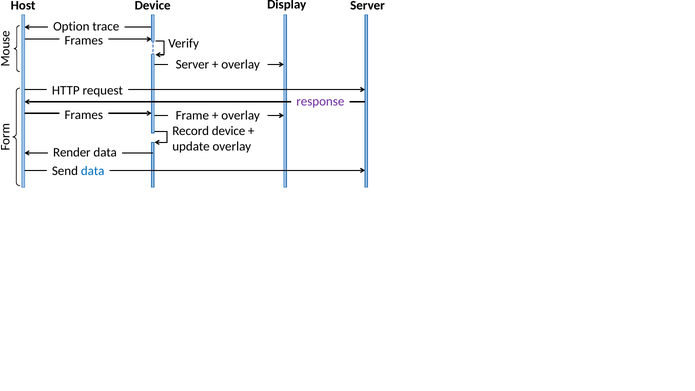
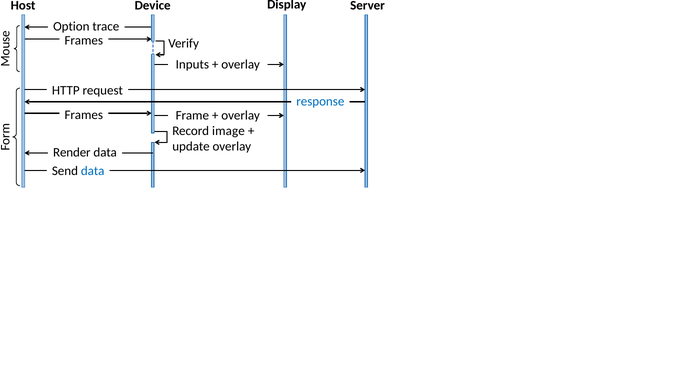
Server at (192, 64): Server -> Inputs
response colour: purple -> blue
Record device: device -> image
